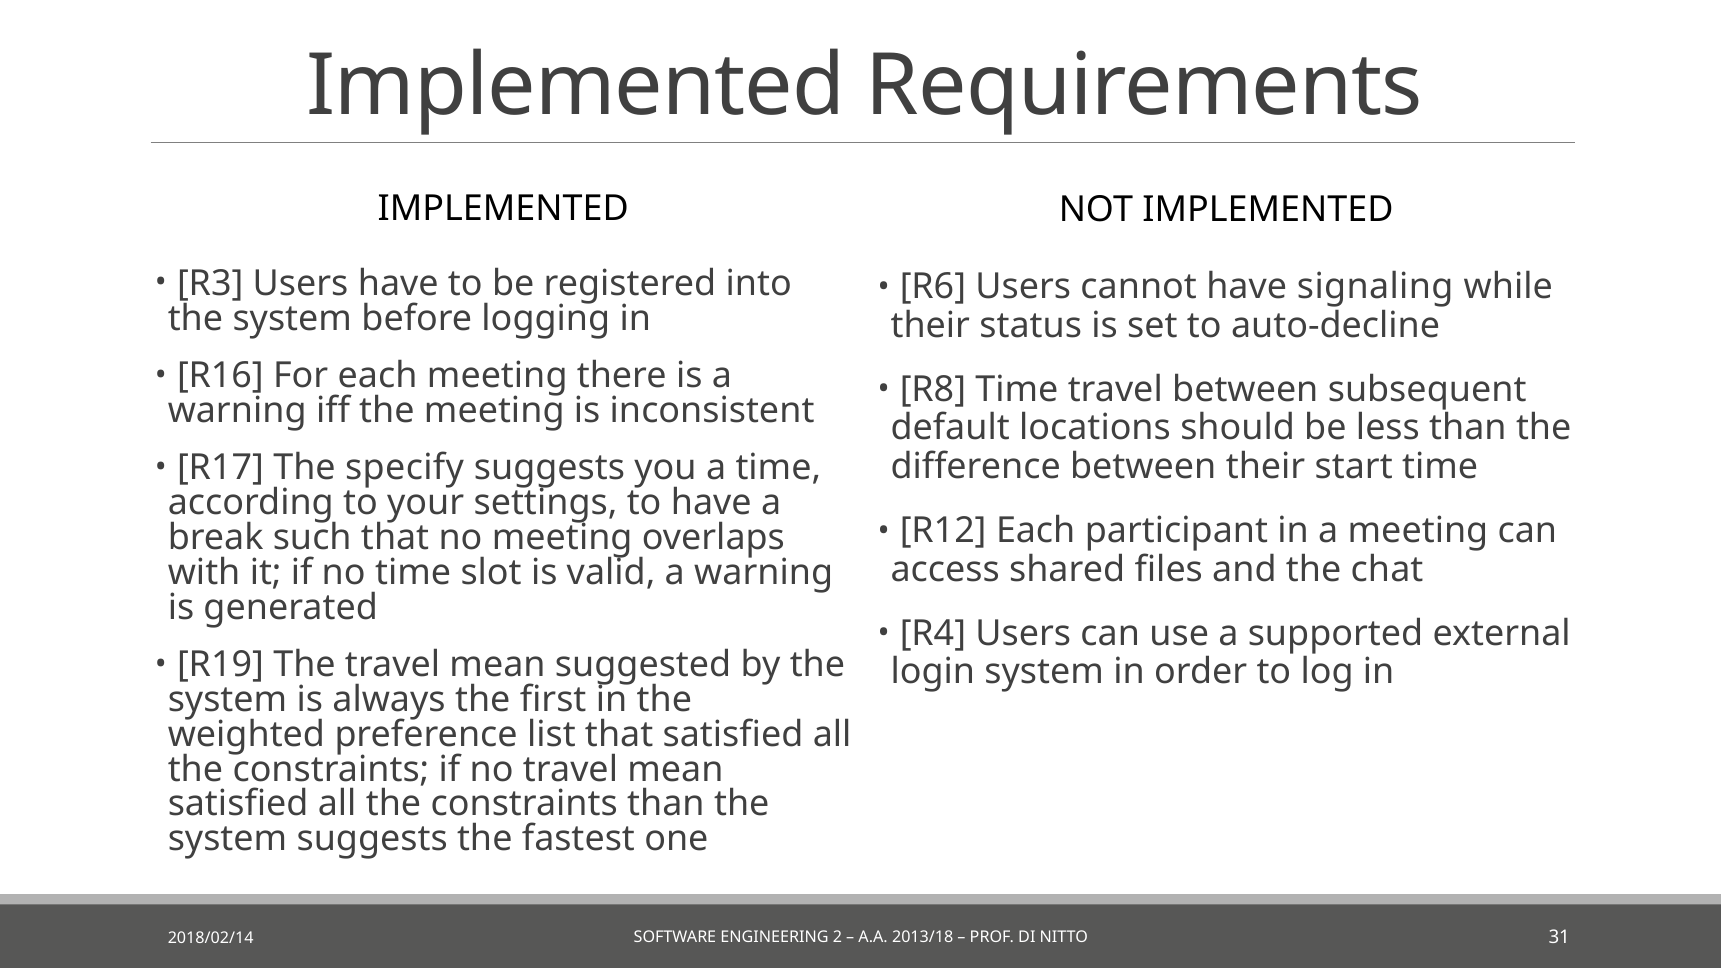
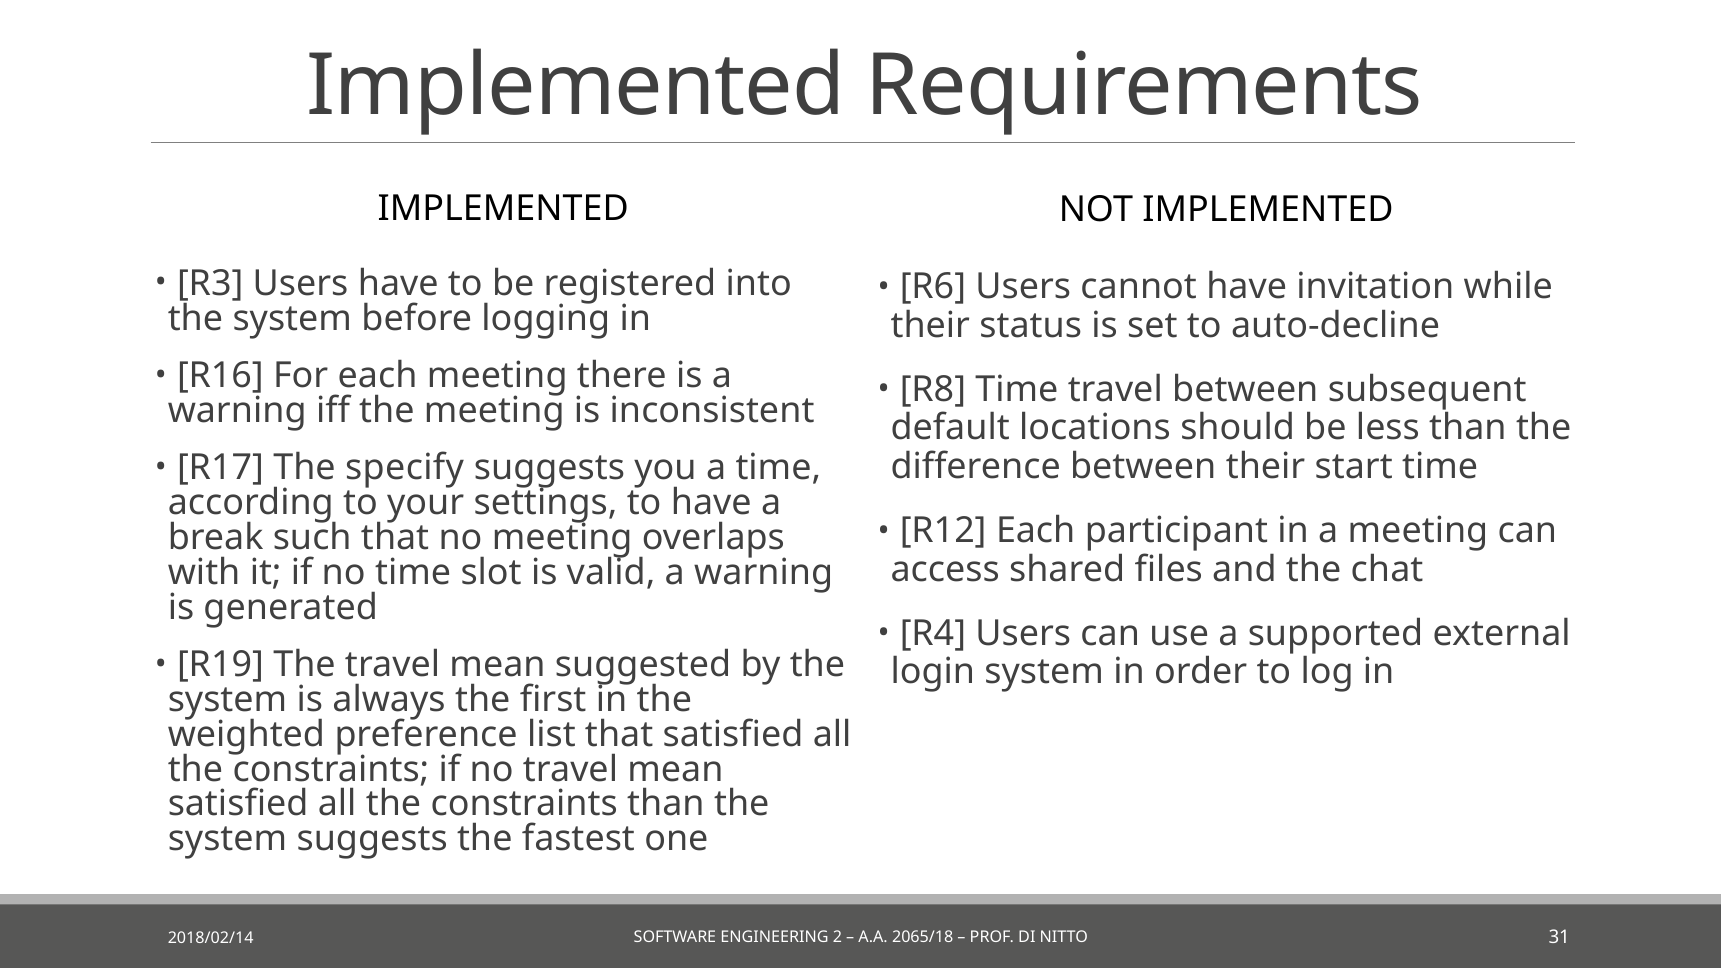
signaling: signaling -> invitation
2013/18: 2013/18 -> 2065/18
